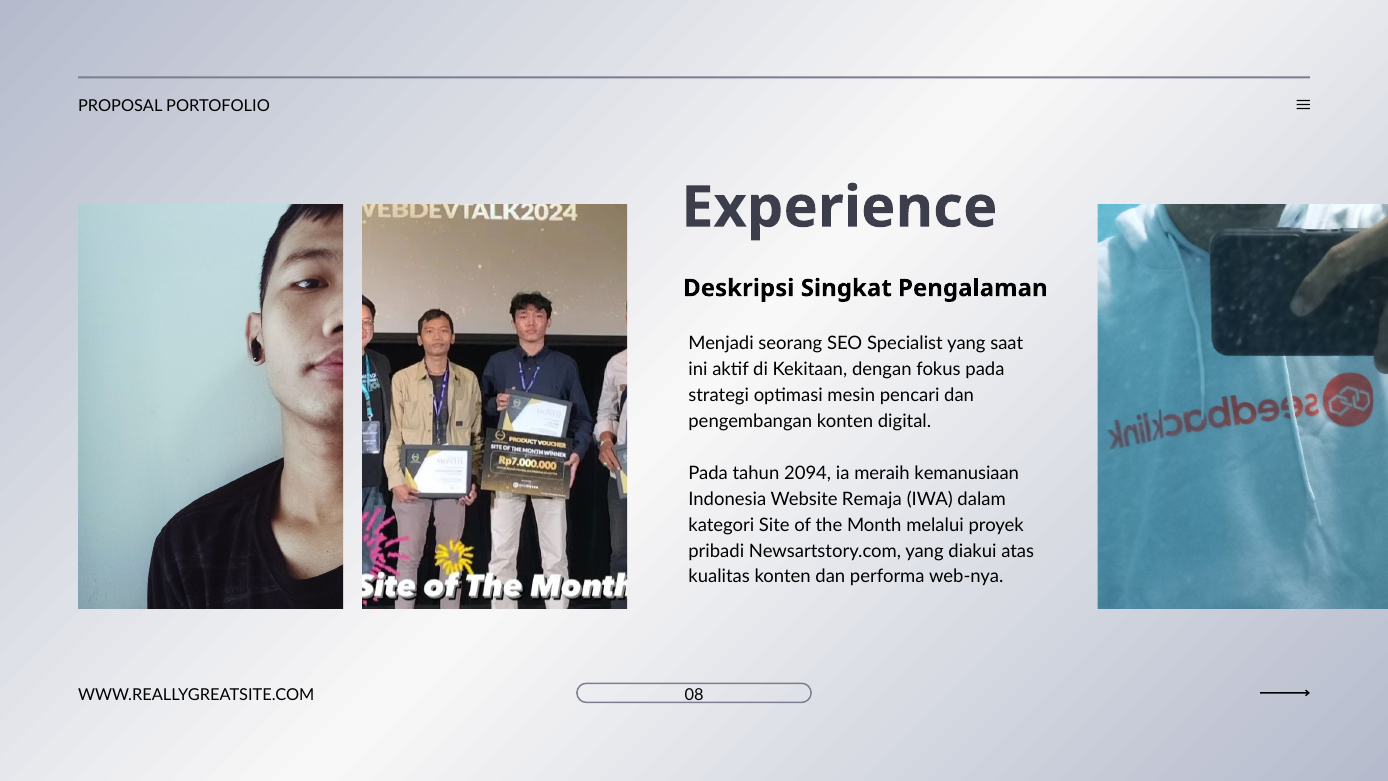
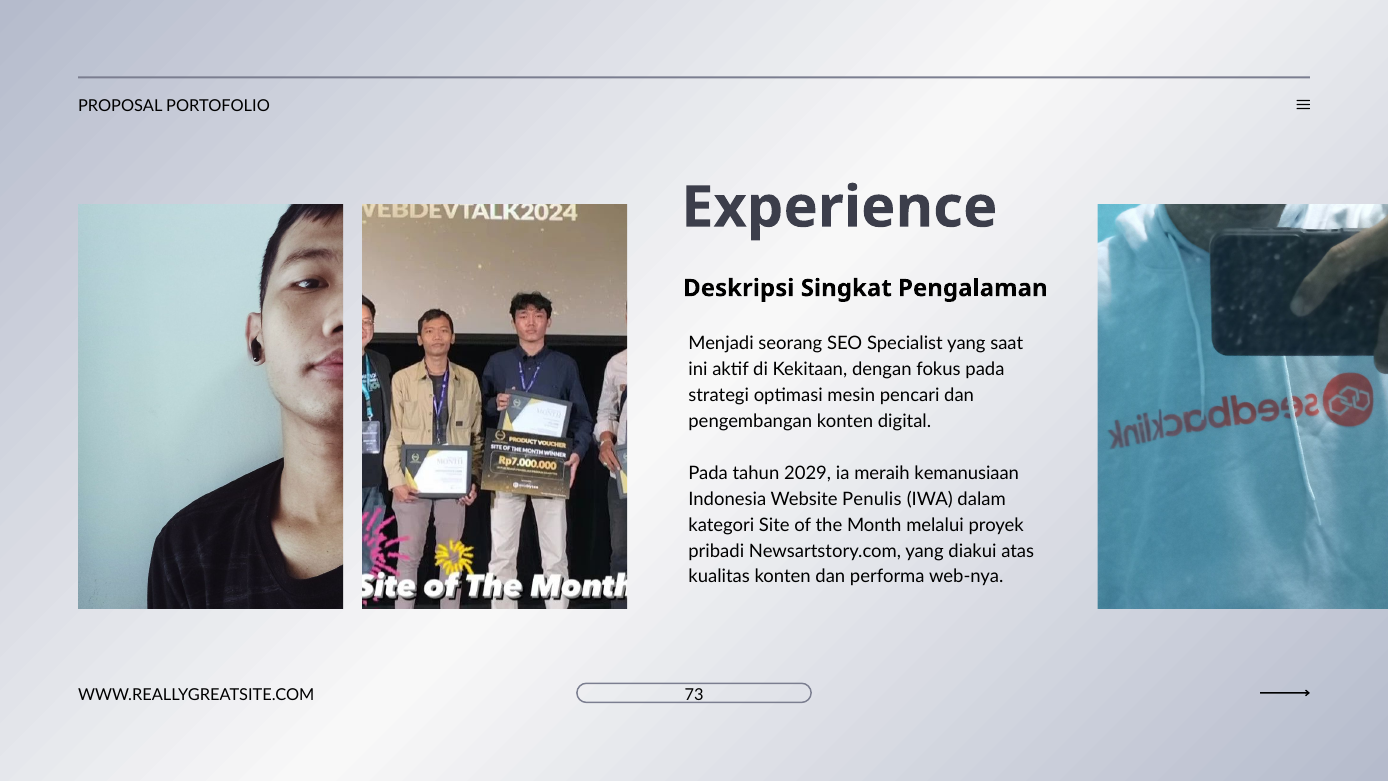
2094: 2094 -> 2029
Remaja: Remaja -> Penulis
08: 08 -> 73
